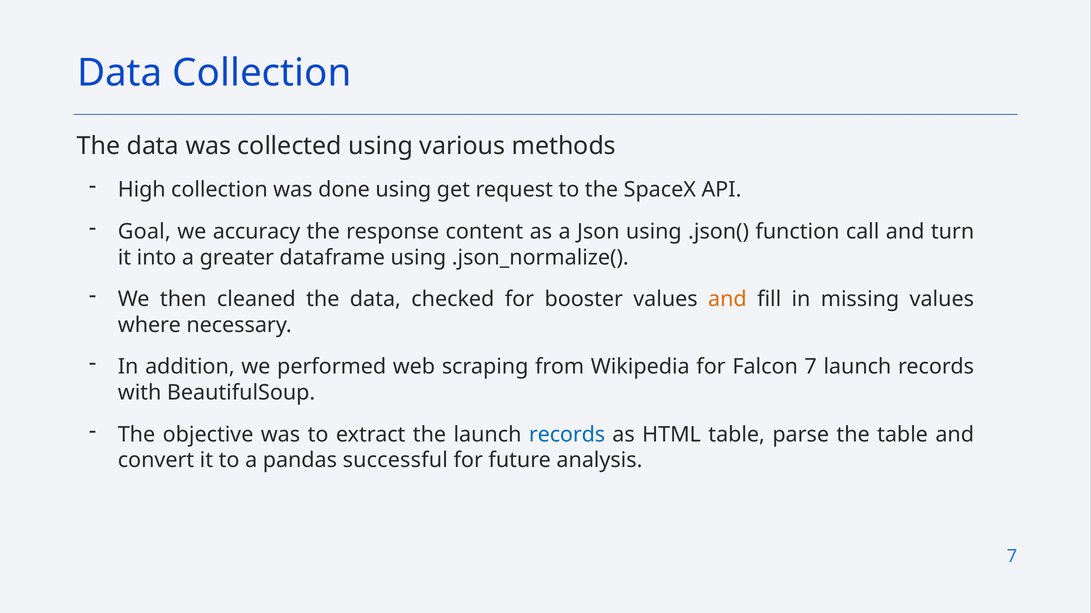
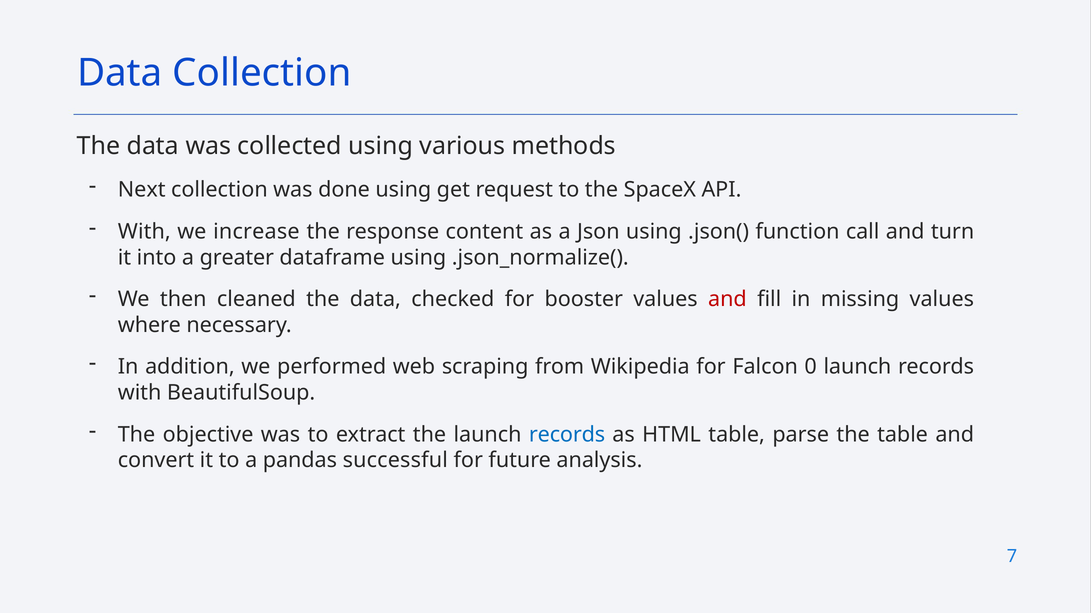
High: High -> Next
Goal at (144, 232): Goal -> With
accuracy: accuracy -> increase
and at (727, 299) colour: orange -> red
Falcon 7: 7 -> 0
